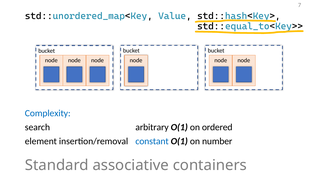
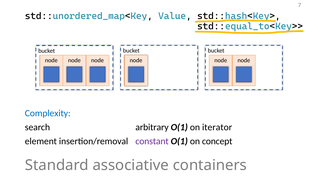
ordered: ordered -> iterator
constant colour: blue -> purple
number: number -> concept
